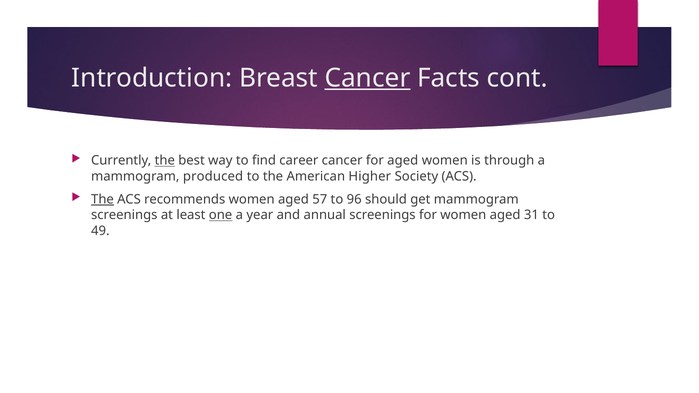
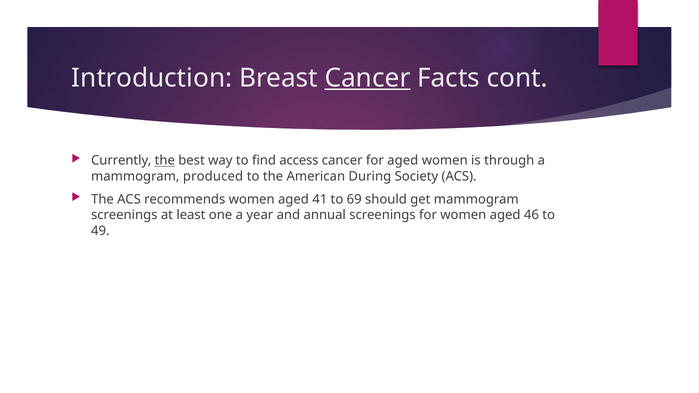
career: career -> access
Higher: Higher -> During
The at (103, 199) underline: present -> none
57: 57 -> 41
96: 96 -> 69
one underline: present -> none
31: 31 -> 46
